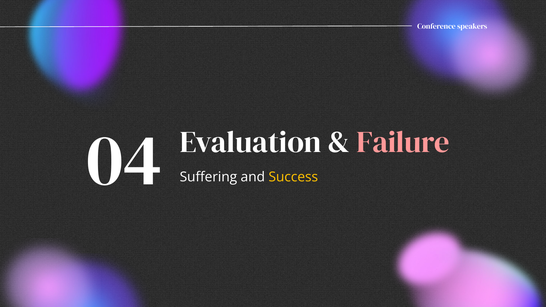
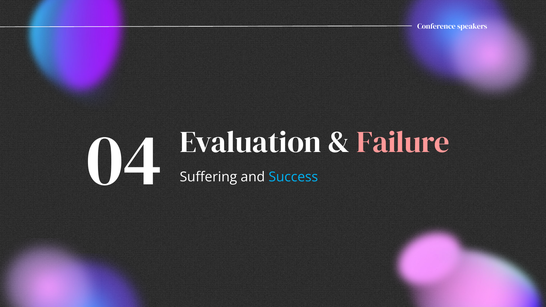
Success colour: yellow -> light blue
